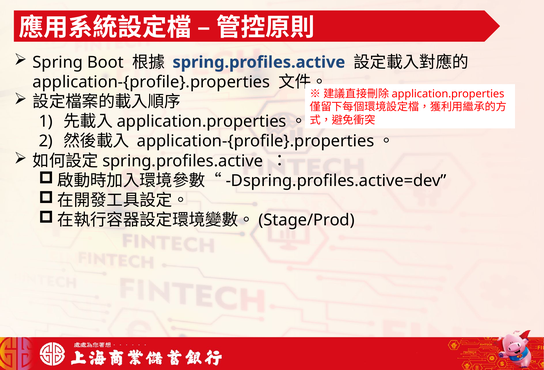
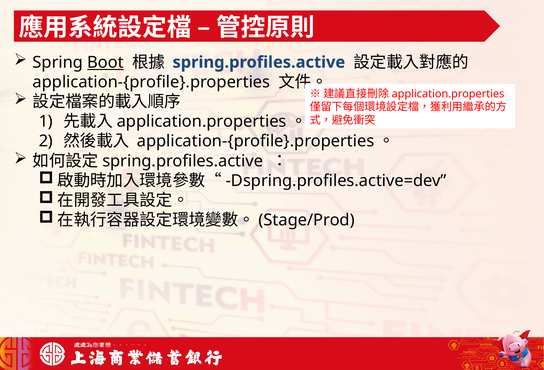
Boot underline: none -> present
